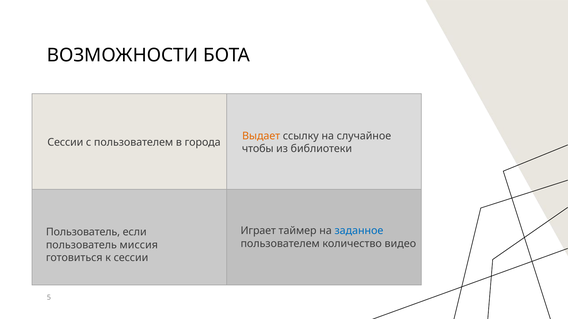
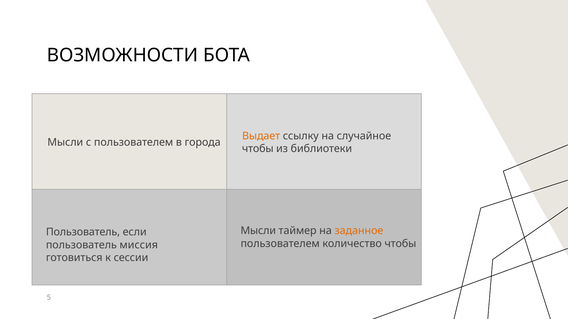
Сессии at (65, 143): Сессии -> Мысли
Играет at (258, 231): Играет -> Мысли
заданное colour: blue -> orange
количество видео: видео -> чтобы
